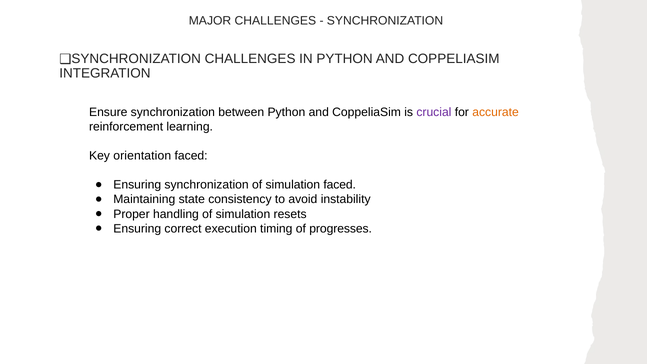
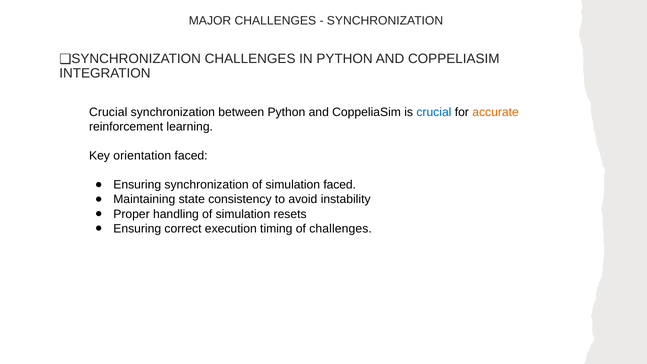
Ensure at (108, 112): Ensure -> Crucial
crucial at (434, 112) colour: purple -> blue
of progresses: progresses -> challenges
